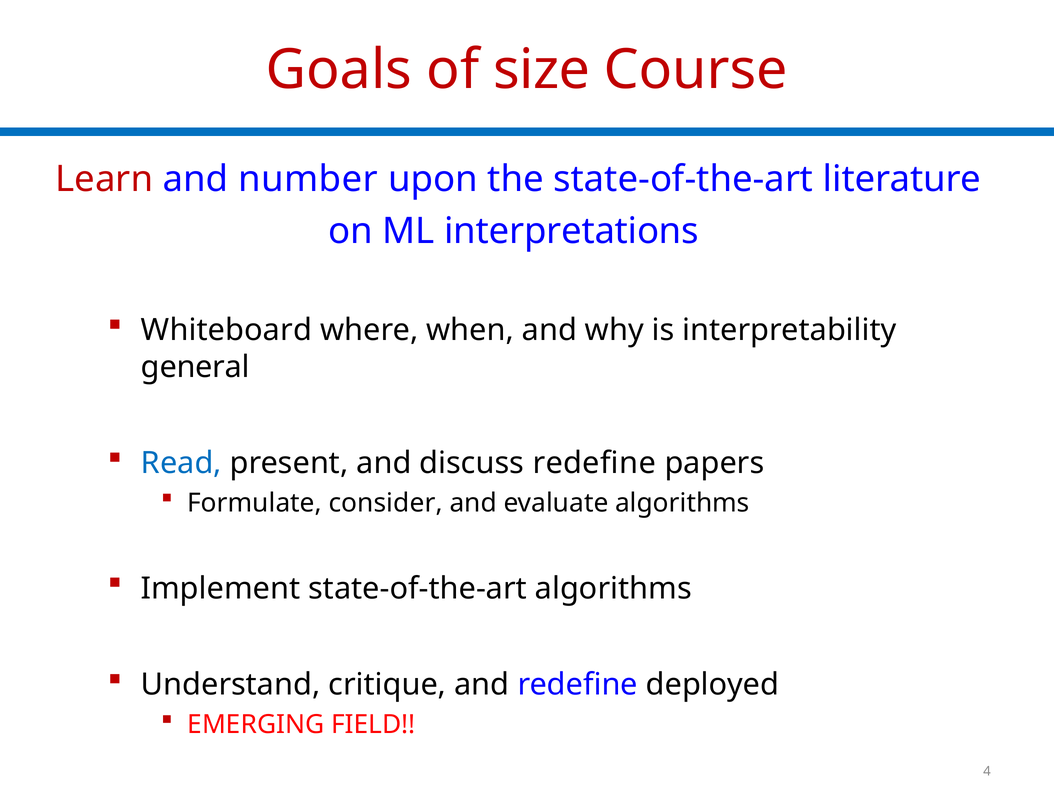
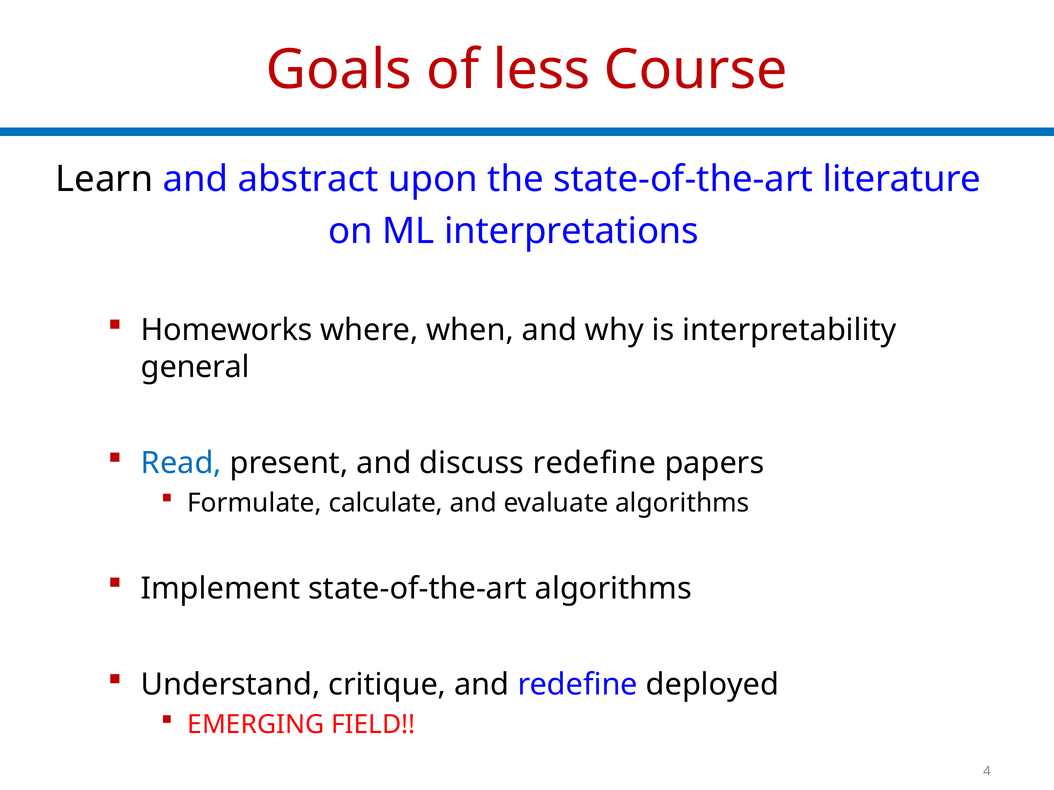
size: size -> less
Learn colour: red -> black
number: number -> abstract
Whiteboard: Whiteboard -> Homeworks
consider: consider -> calculate
